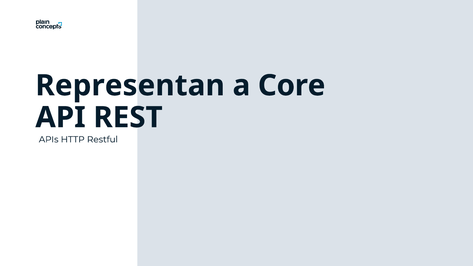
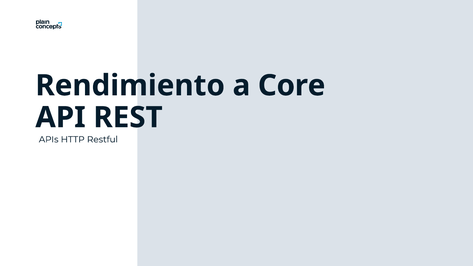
Representan: Representan -> Rendimiento
